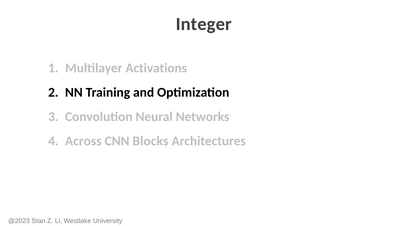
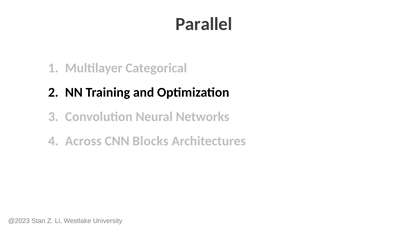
Integer: Integer -> Parallel
Activations: Activations -> Categorical
